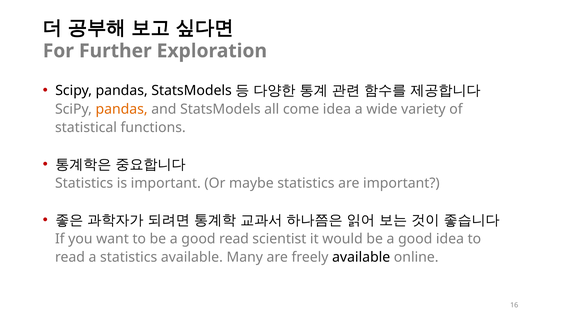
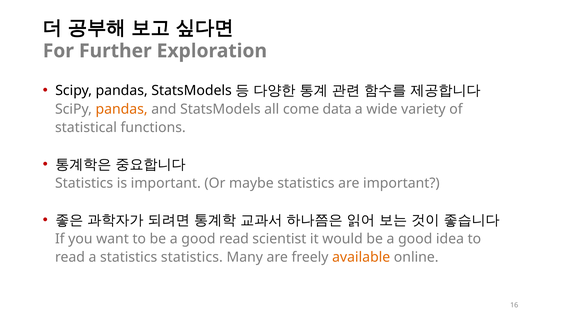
come idea: idea -> data
statistics available: available -> statistics
available at (361, 257) colour: black -> orange
